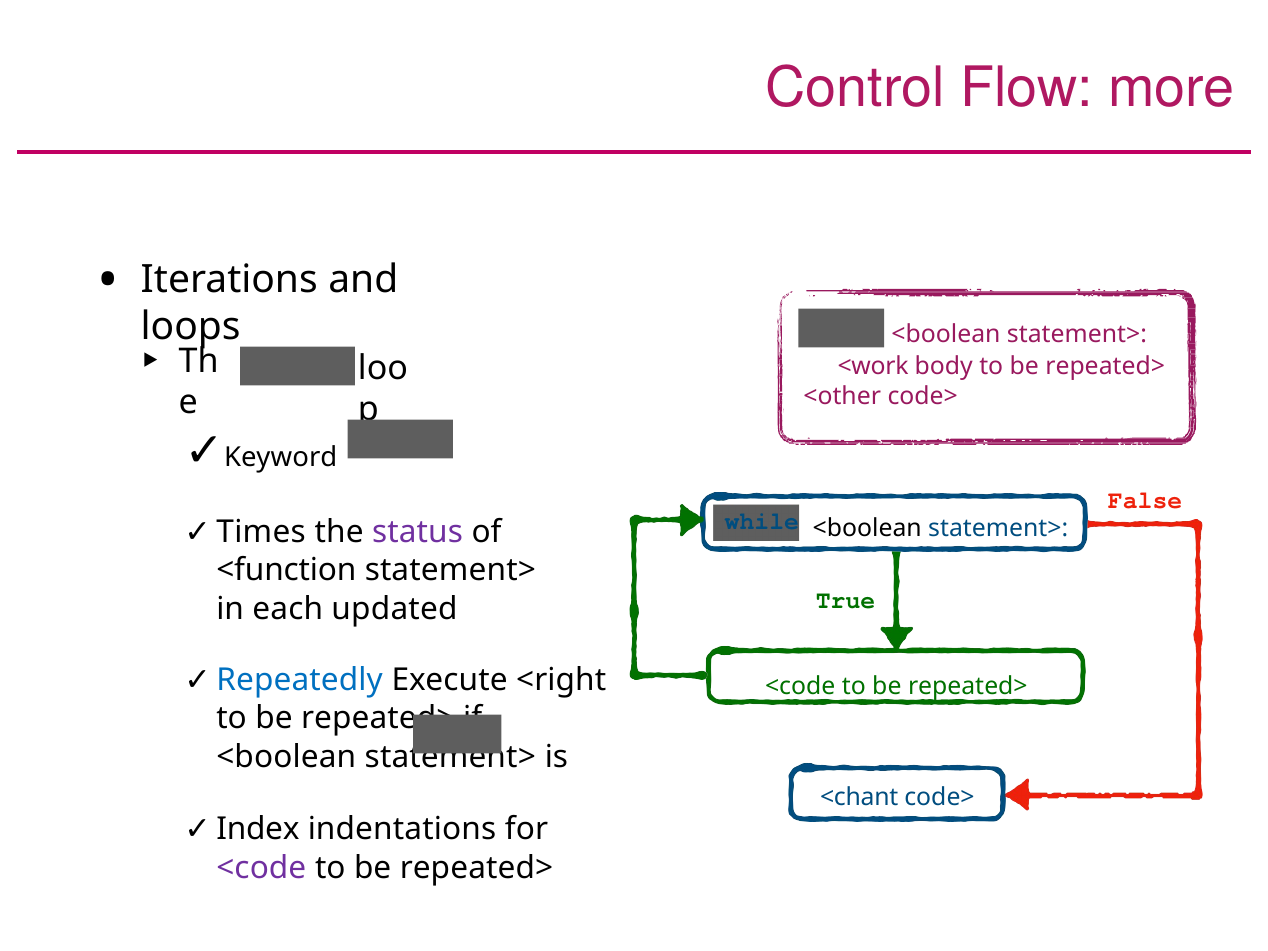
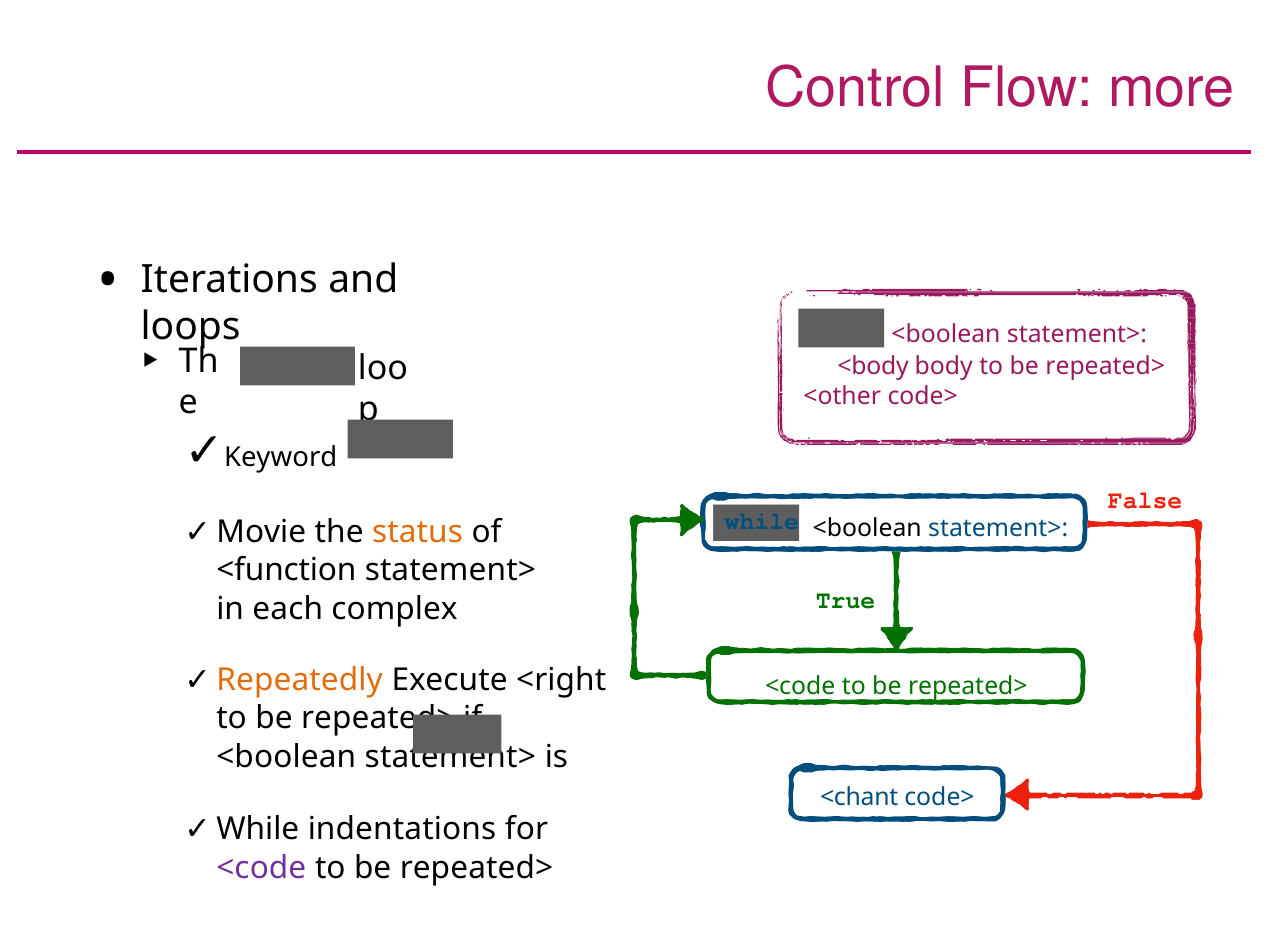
<work: <work -> <body
Times: Times -> Movie
status colour: purple -> orange
updated: updated -> complex
Repeatedly colour: blue -> orange
Index at (258, 829): Index -> While
